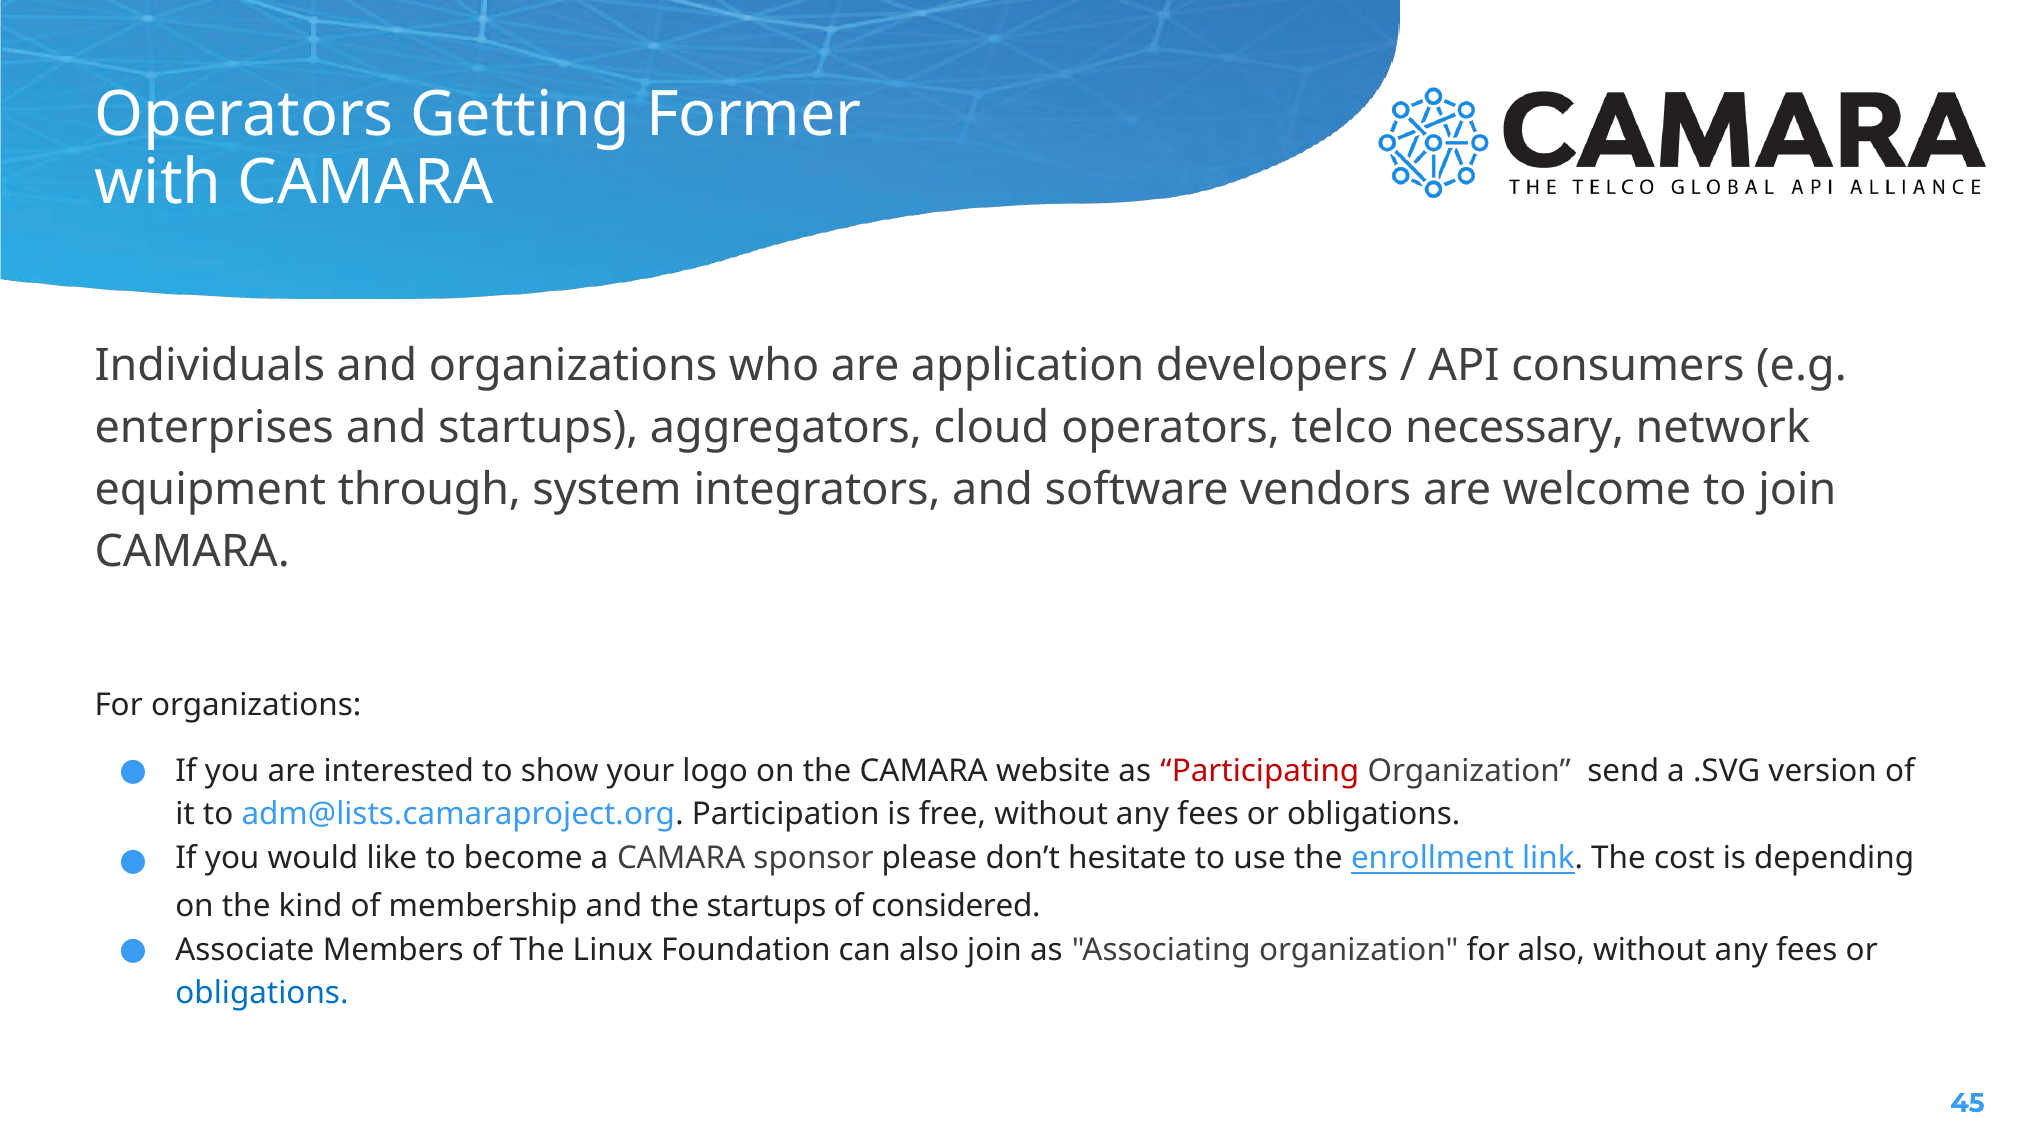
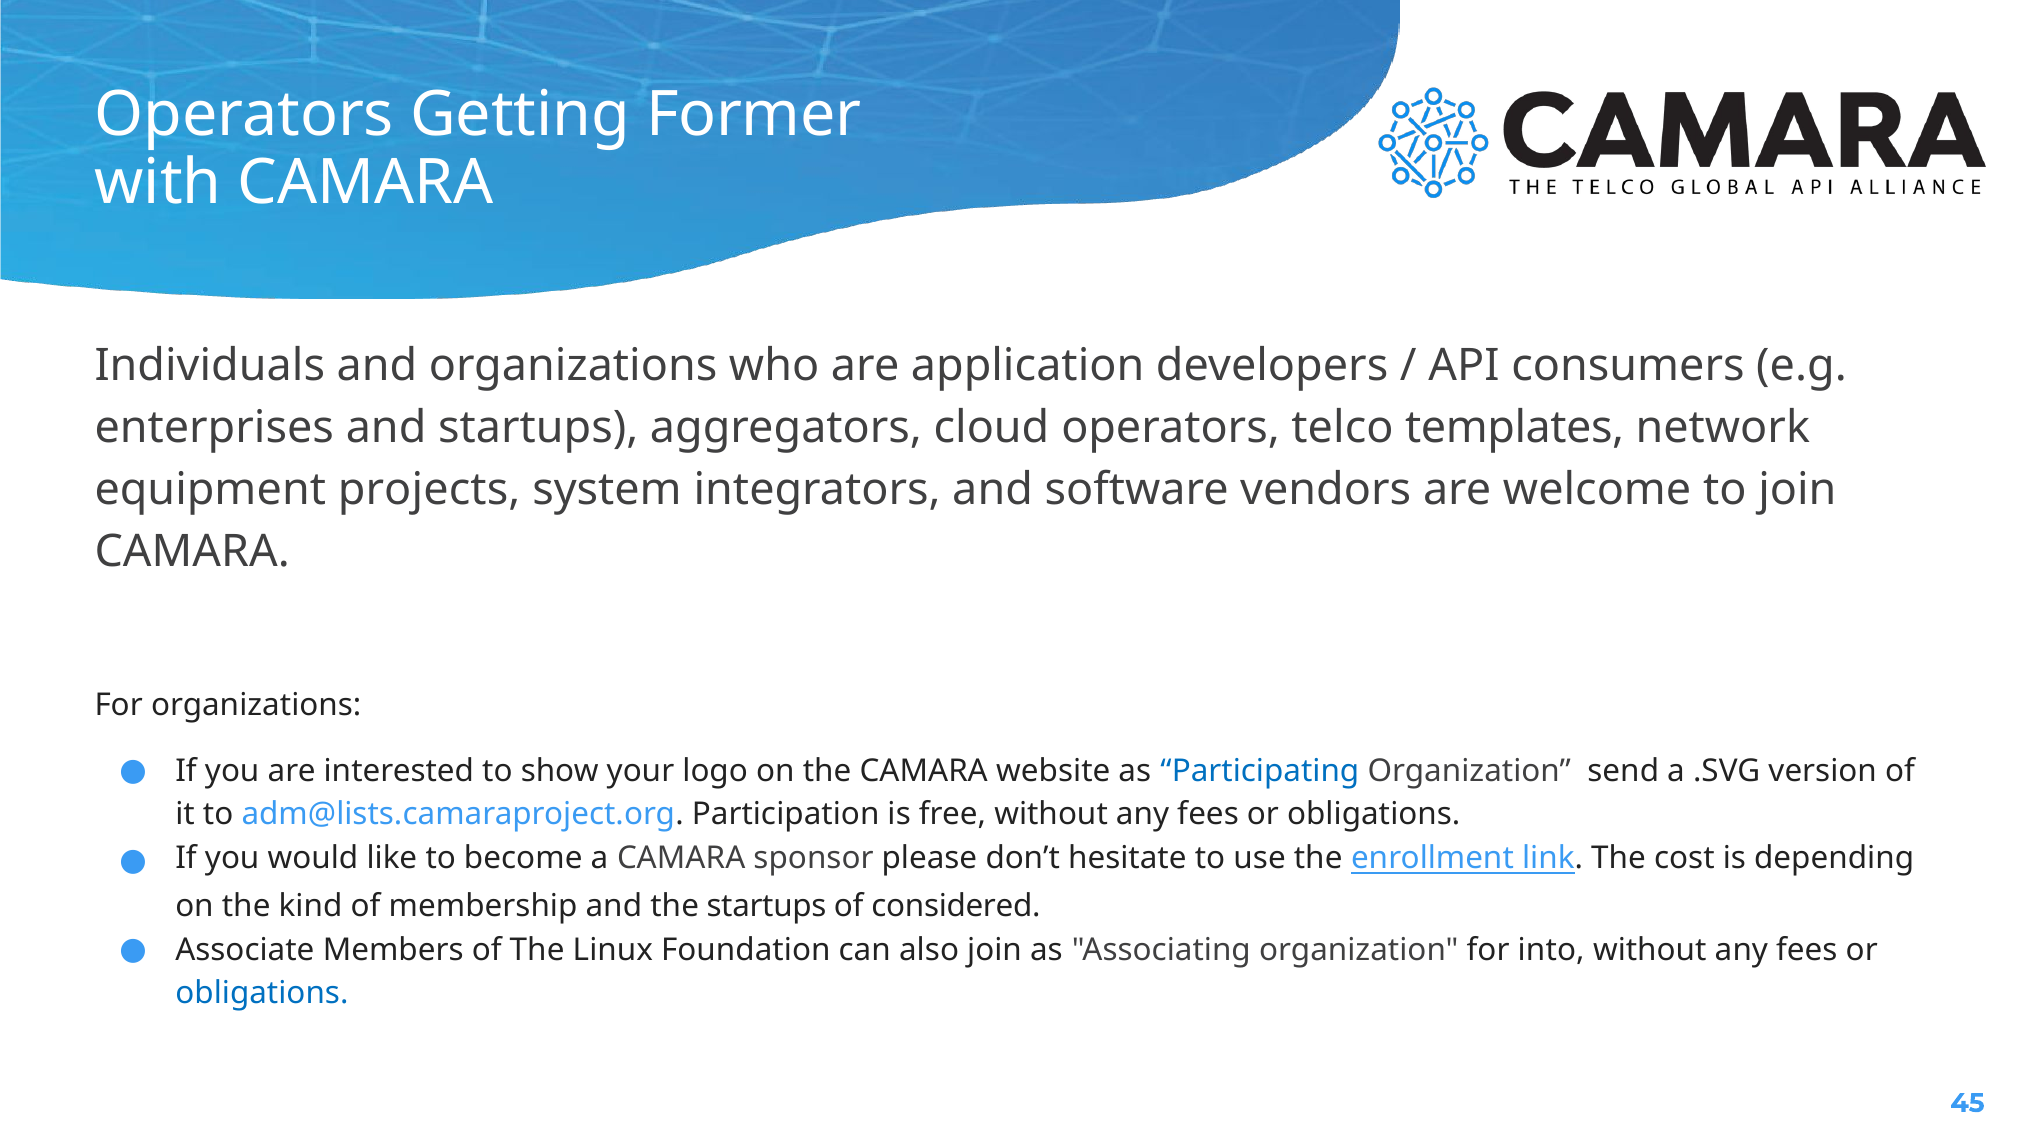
necessary: necessary -> templates
through: through -> projects
Participating colour: red -> blue
for also: also -> into
